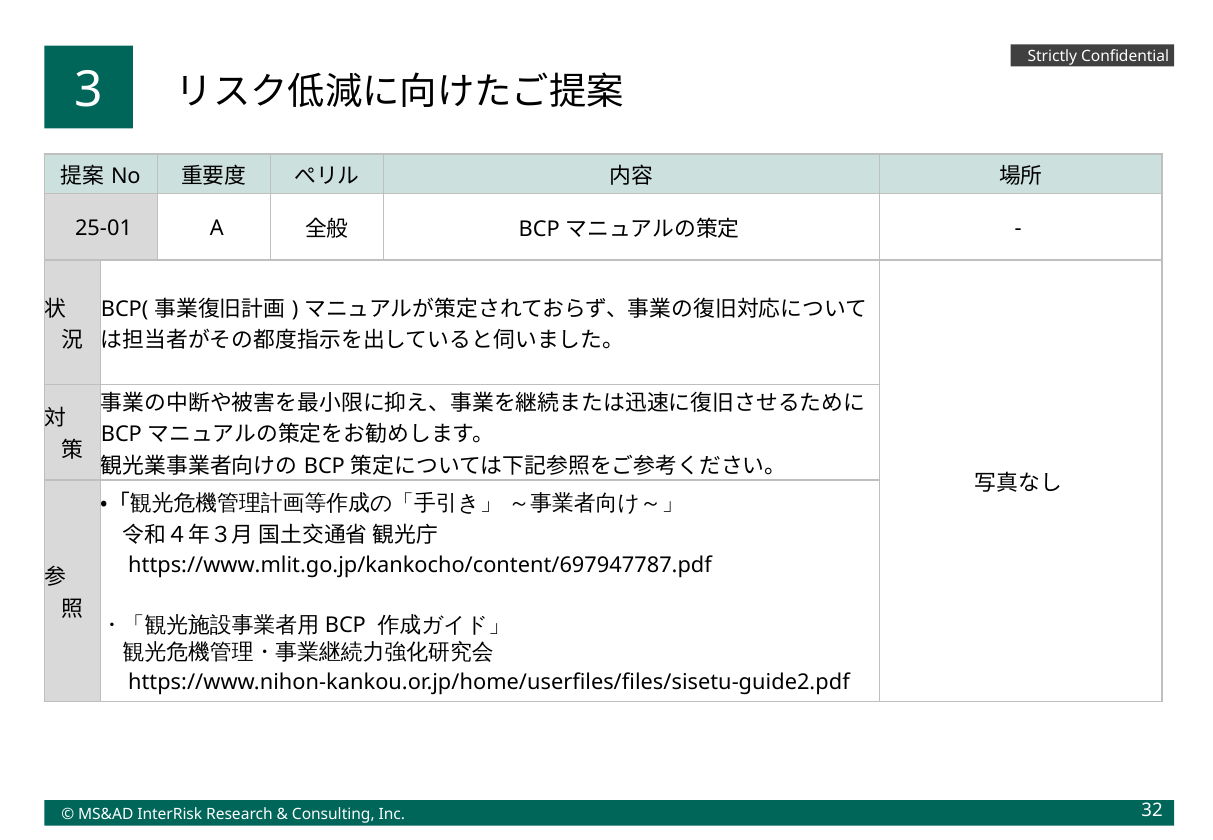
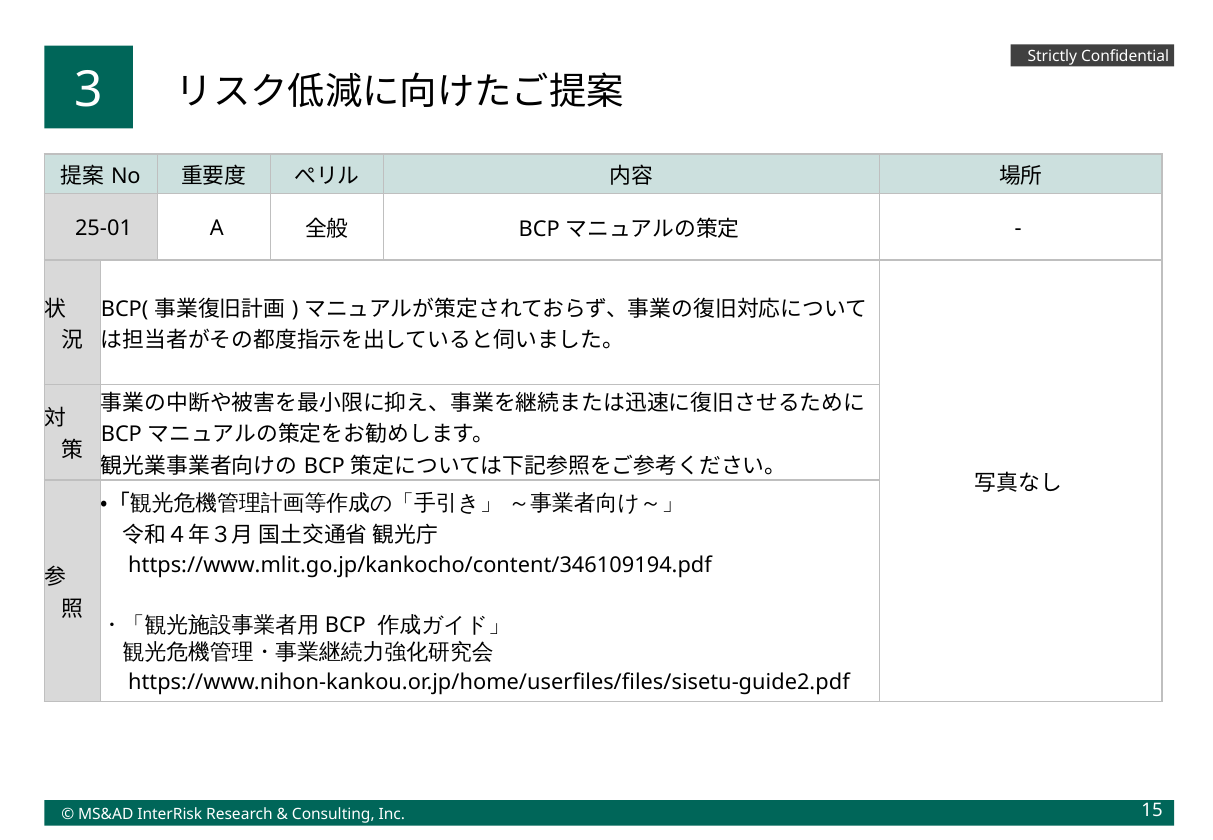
https://www.mlit.go.jp/kankocho/content/697947787.pdf: https://www.mlit.go.jp/kankocho/content/697947787.pdf -> https://www.mlit.go.jp/kankocho/content/346109194.pdf
32: 32 -> 15
